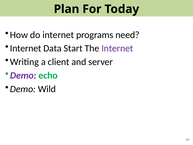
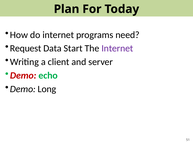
Internet at (26, 48): Internet -> Request
Demo at (23, 75) colour: purple -> red
Wild: Wild -> Long
